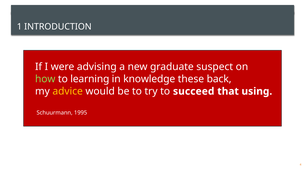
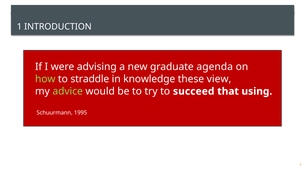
suspect: suspect -> agenda
learning: learning -> straddle
back: back -> view
advice colour: yellow -> light green
